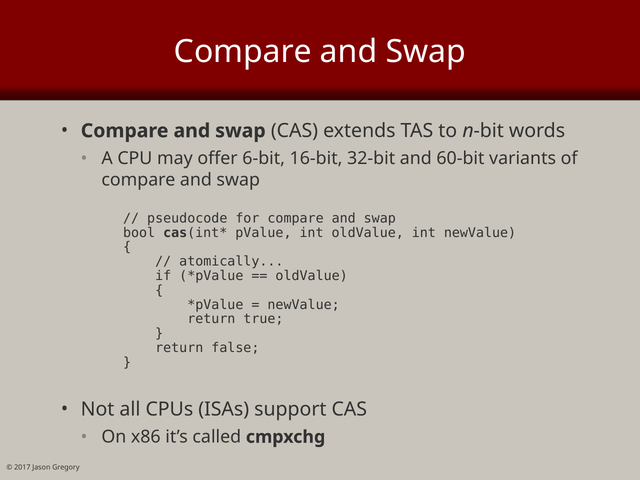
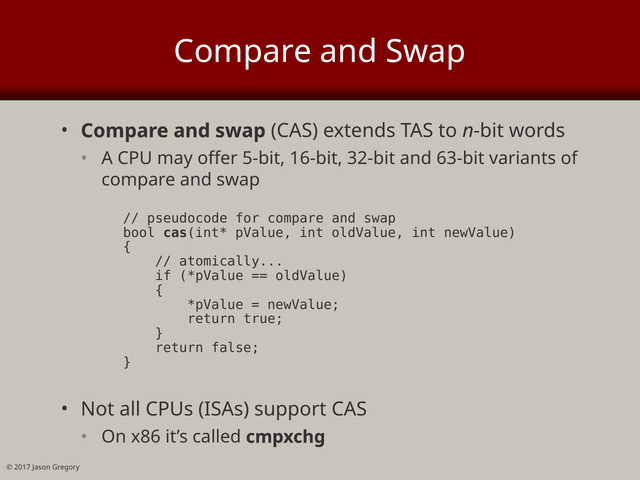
6-bit: 6-bit -> 5-bit
60-bit: 60-bit -> 63-bit
